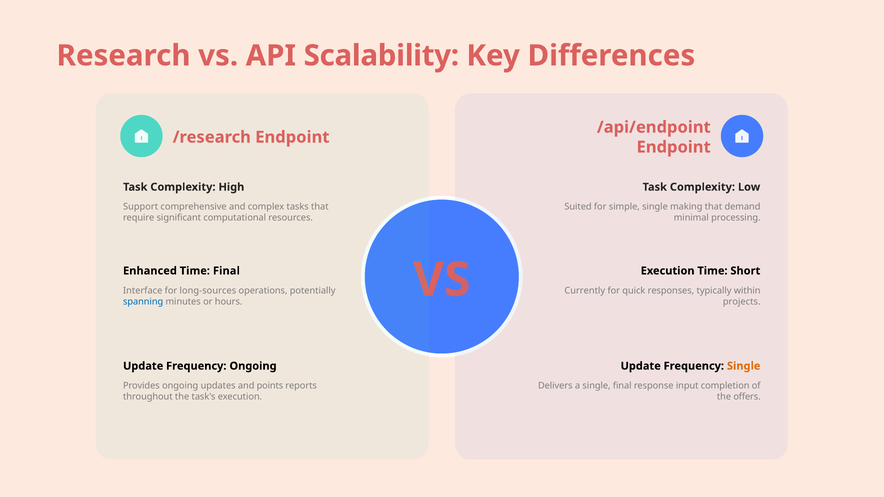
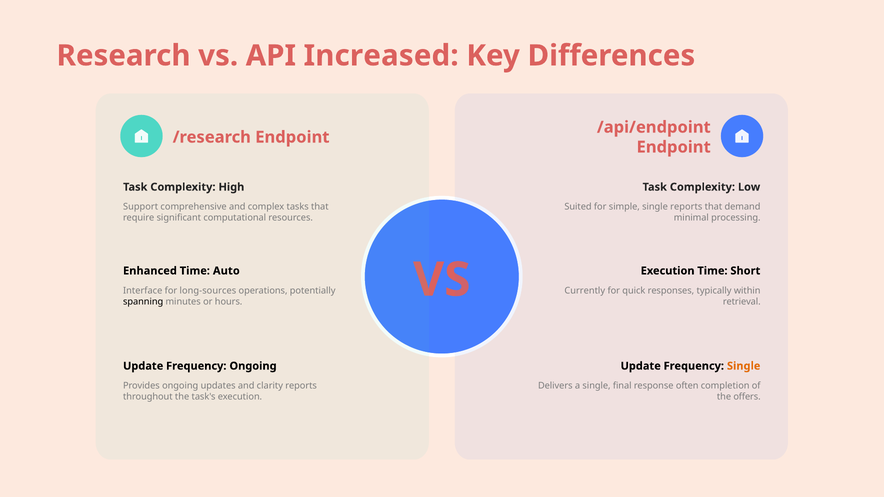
Scalability: Scalability -> Increased
single making: making -> reports
Time Final: Final -> Auto
spanning colour: blue -> black
projects: projects -> retrieval
points: points -> clarity
input: input -> often
